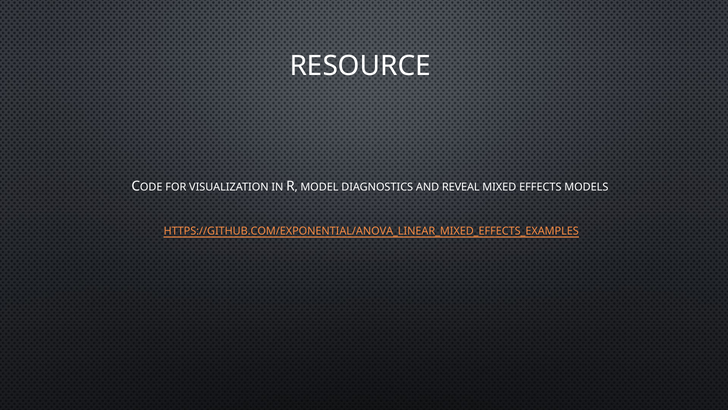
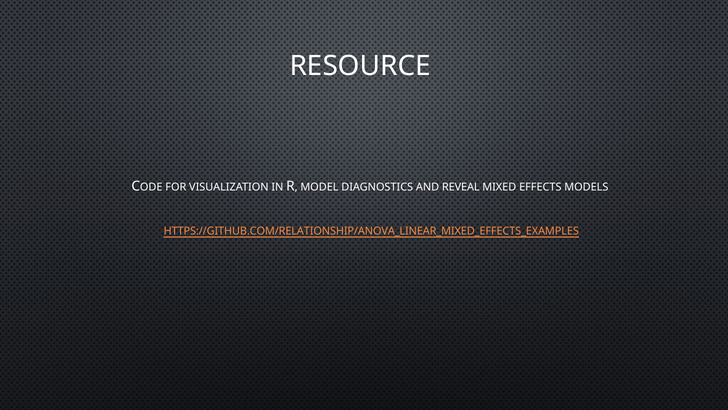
HTTPS://GITHUB.COM/EXPONENTIAL/ANOVA_LINEAR_MIXED_EFFECTS_EXAMPLES: HTTPS://GITHUB.COM/EXPONENTIAL/ANOVA_LINEAR_MIXED_EFFECTS_EXAMPLES -> HTTPS://GITHUB.COM/RELATIONSHIP/ANOVA_LINEAR_MIXED_EFFECTS_EXAMPLES
